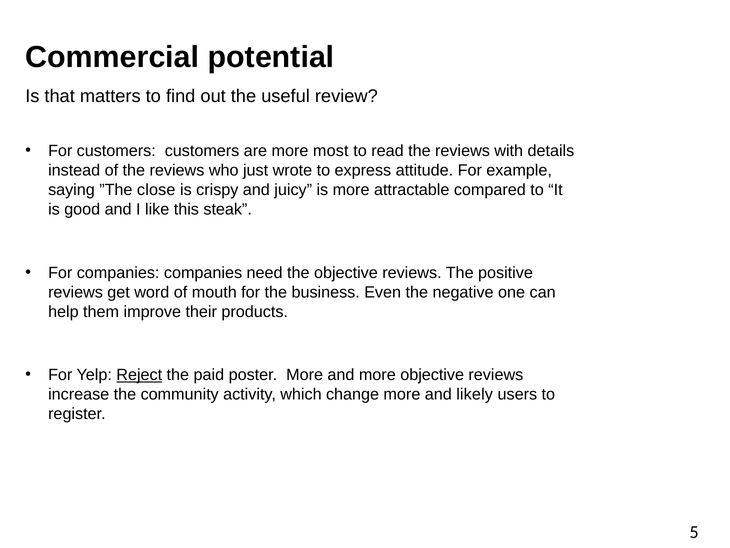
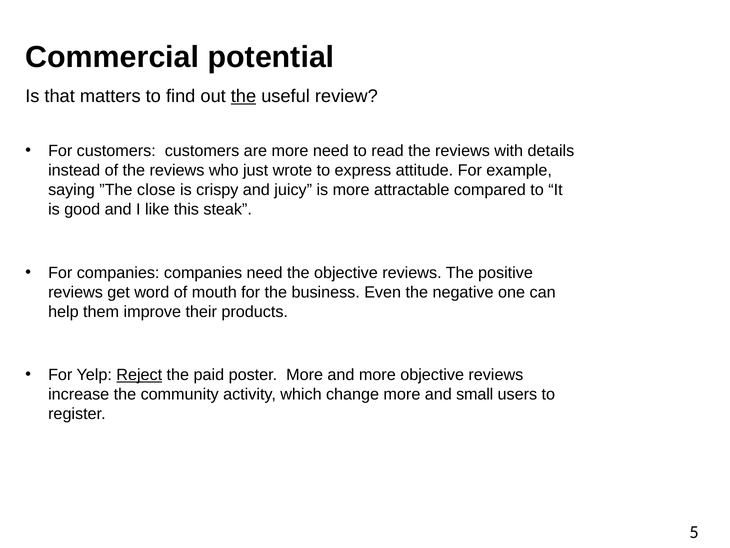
the at (243, 96) underline: none -> present
more most: most -> need
likely: likely -> small
